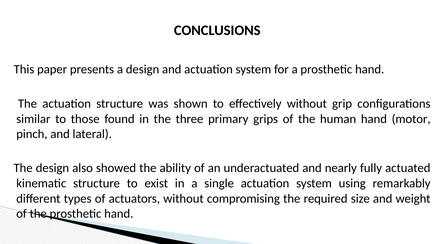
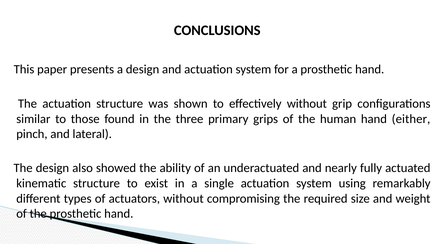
motor: motor -> either
